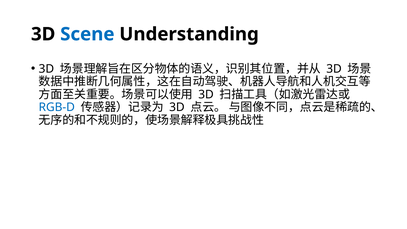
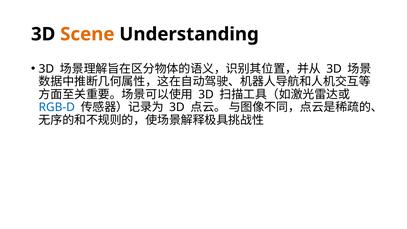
Scene colour: blue -> orange
